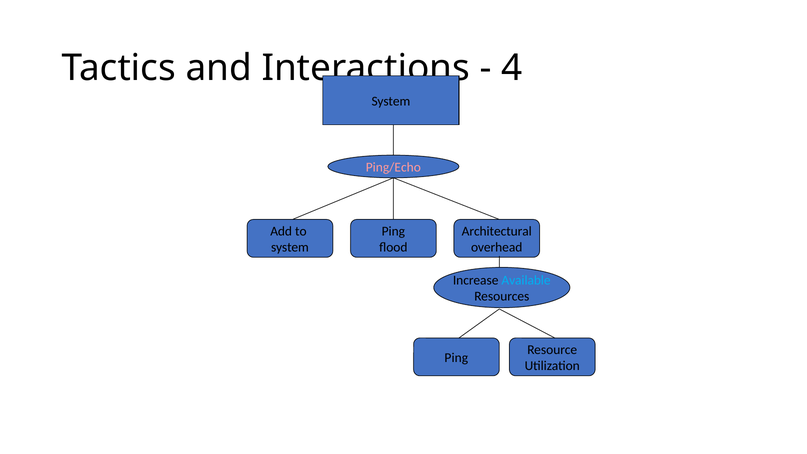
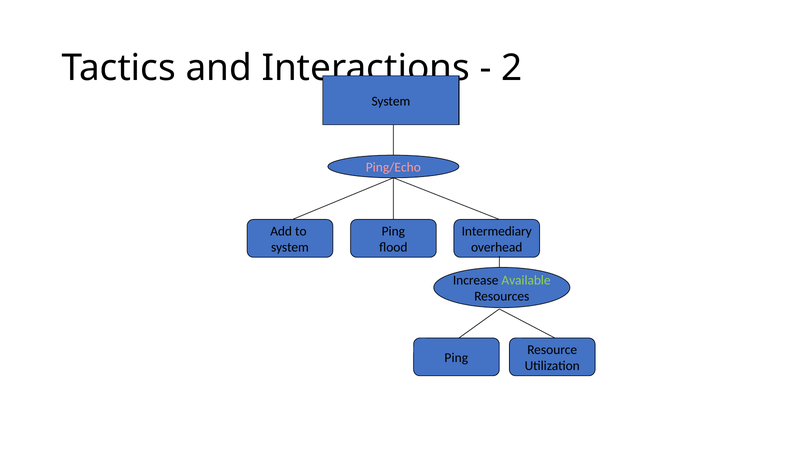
4: 4 -> 2
Architectural: Architectural -> Intermediary
Available colour: light blue -> light green
